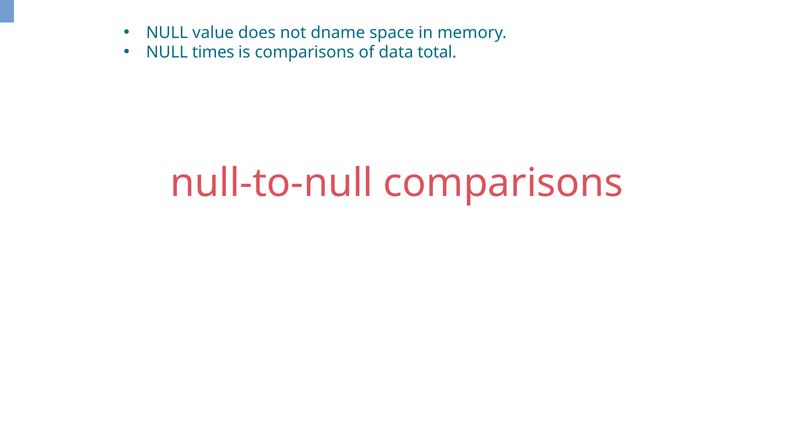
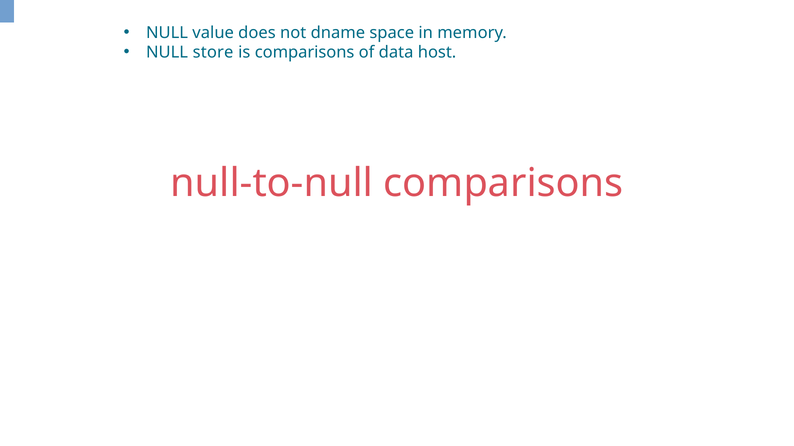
times: times -> store
total: total -> host
